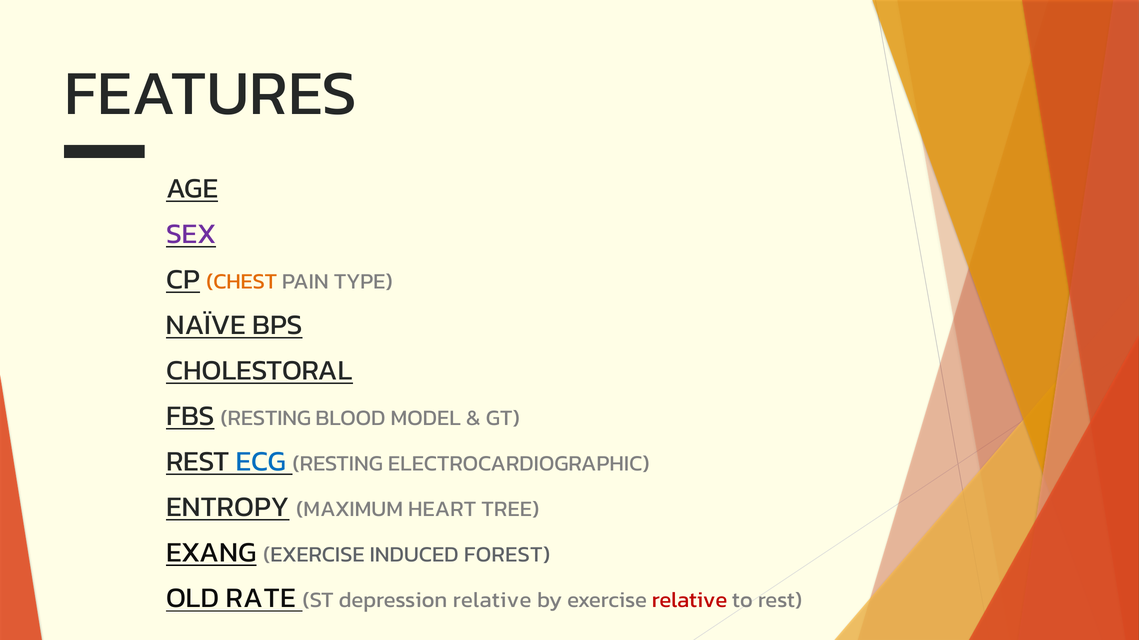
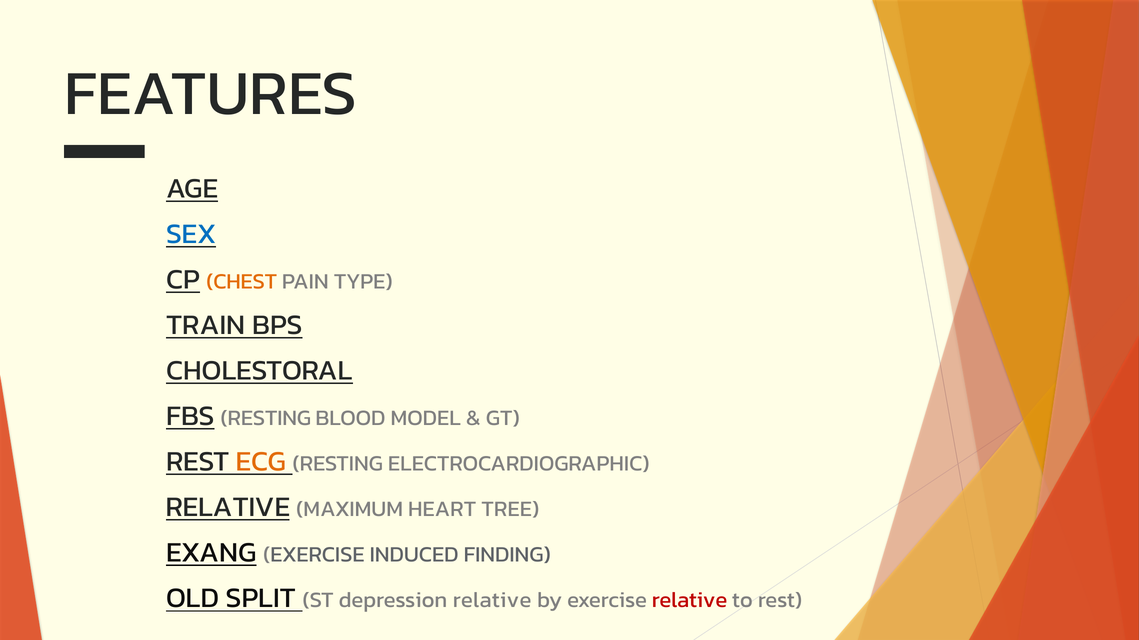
SEX colour: purple -> blue
NAÏVE: NAÏVE -> TRAIN
ECG colour: blue -> orange
ENTROPY at (228, 508): ENTROPY -> RELATIVE
FOREST: FOREST -> FINDING
RATE: RATE -> SPLIT
